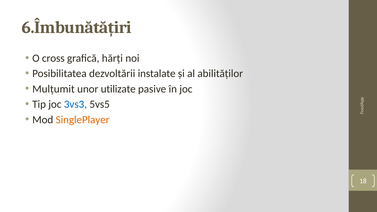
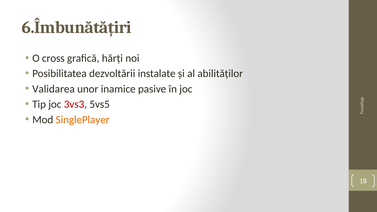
Mulțumit: Mulțumit -> Validarea
utilizate: utilizate -> inamice
3vs3 colour: blue -> red
